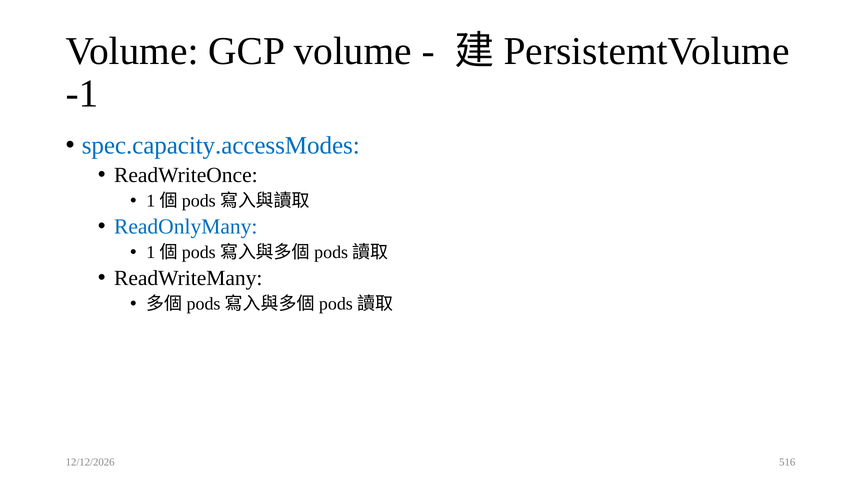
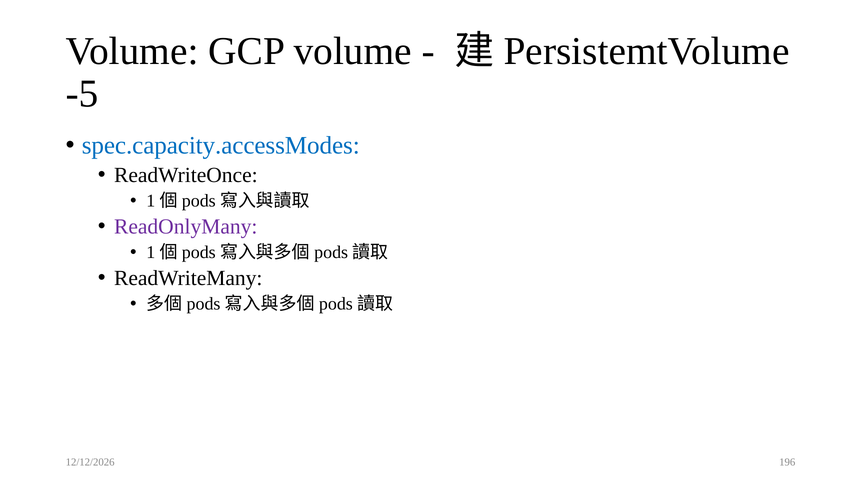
-1: -1 -> -5
ReadOnlyMany colour: blue -> purple
516: 516 -> 196
